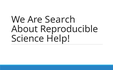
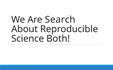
Help: Help -> Both
